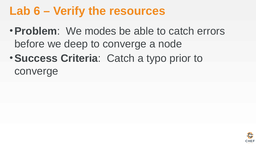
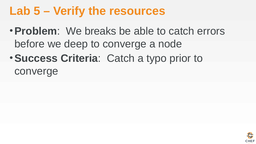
6: 6 -> 5
modes: modes -> breaks
